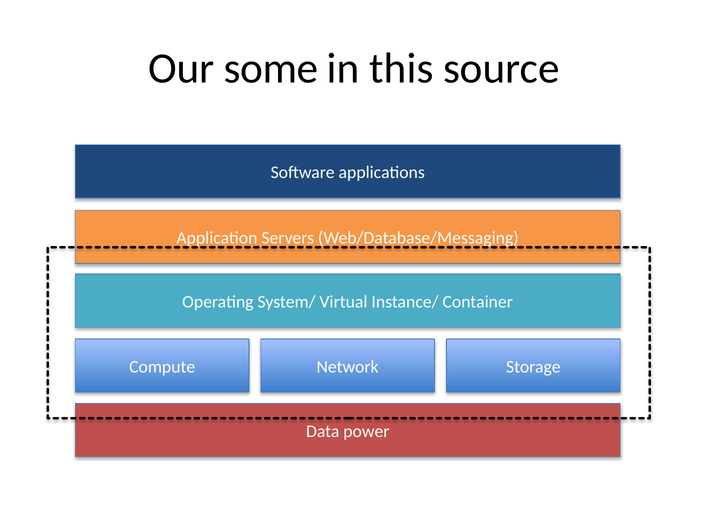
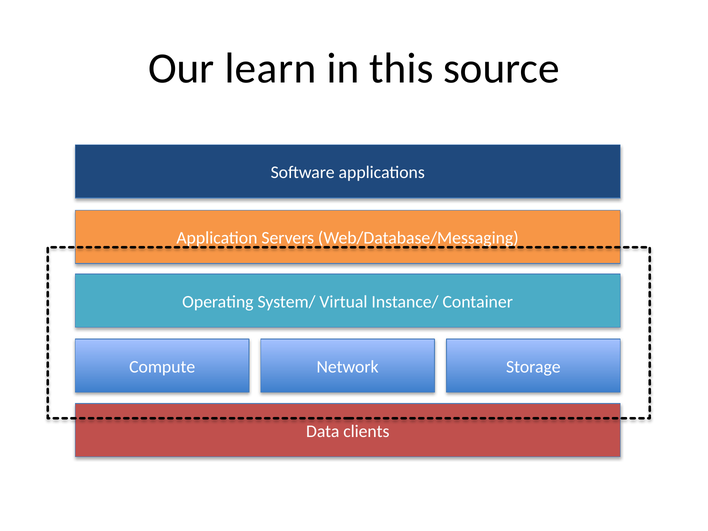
some: some -> learn
power: power -> clients
